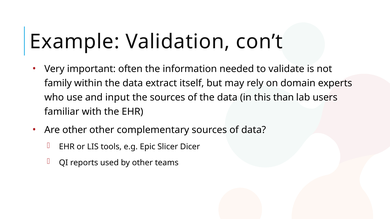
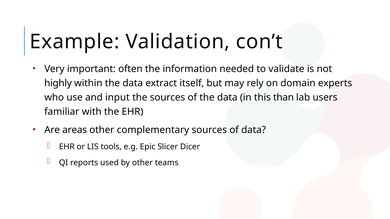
family: family -> highly
Are other: other -> areas
